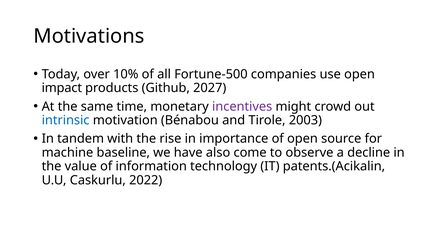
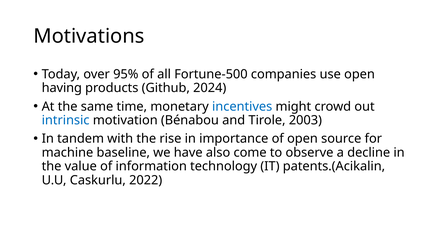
10%: 10% -> 95%
impact: impact -> having
2027: 2027 -> 2024
incentives colour: purple -> blue
